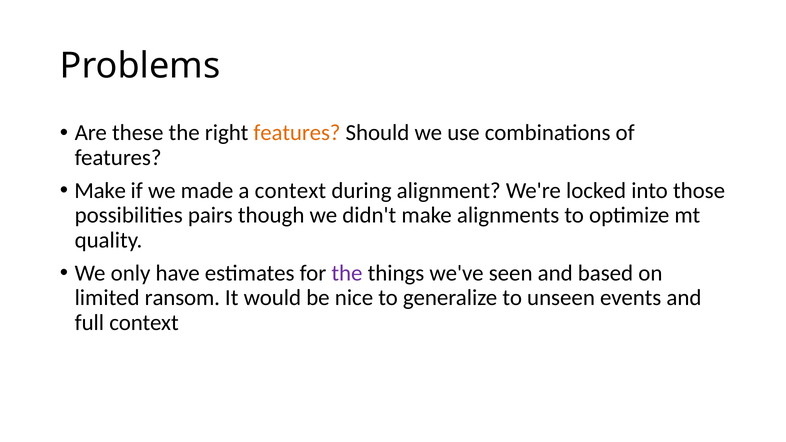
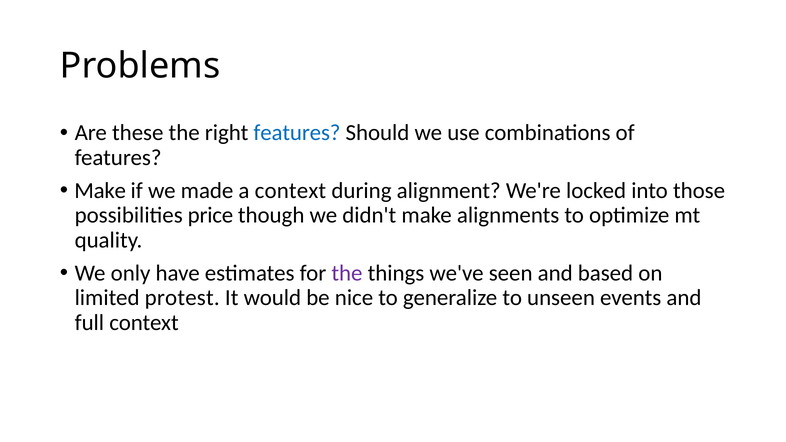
features at (297, 133) colour: orange -> blue
pairs: pairs -> price
ransom: ransom -> protest
